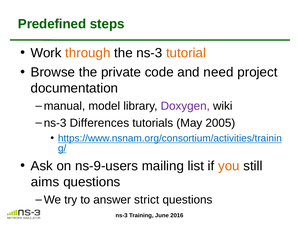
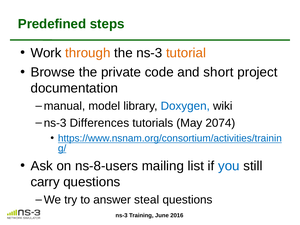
need: need -> short
Doxygen colour: purple -> blue
2005: 2005 -> 2074
ns-9-users: ns-9-users -> ns-8-users
you colour: orange -> blue
aims: aims -> carry
strict: strict -> steal
